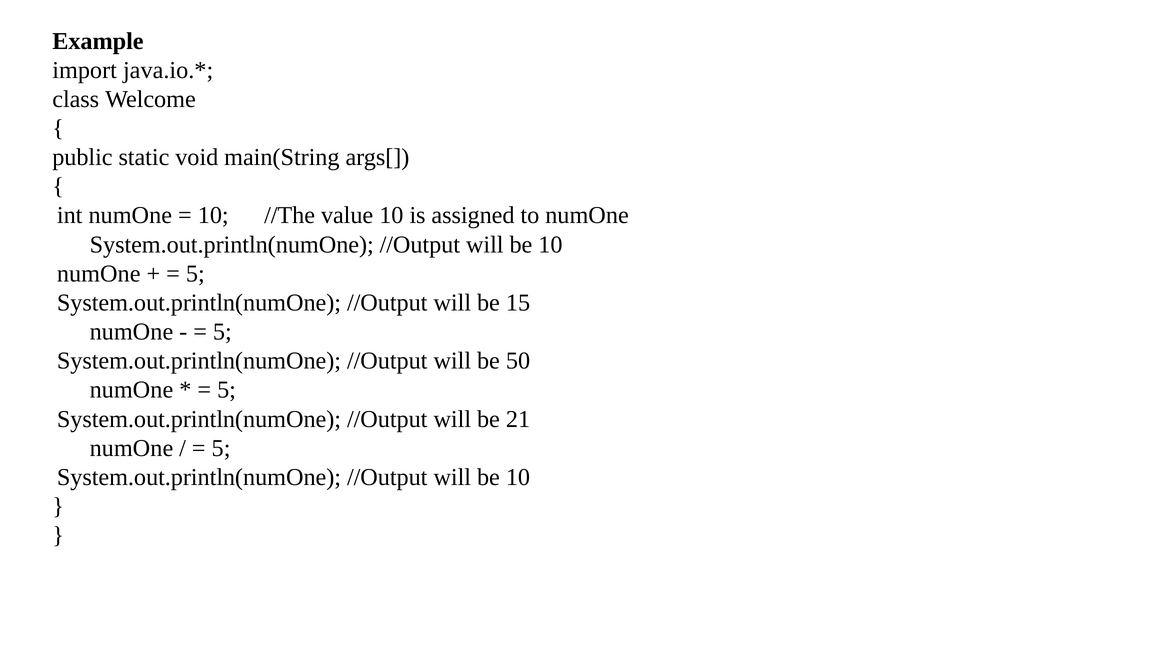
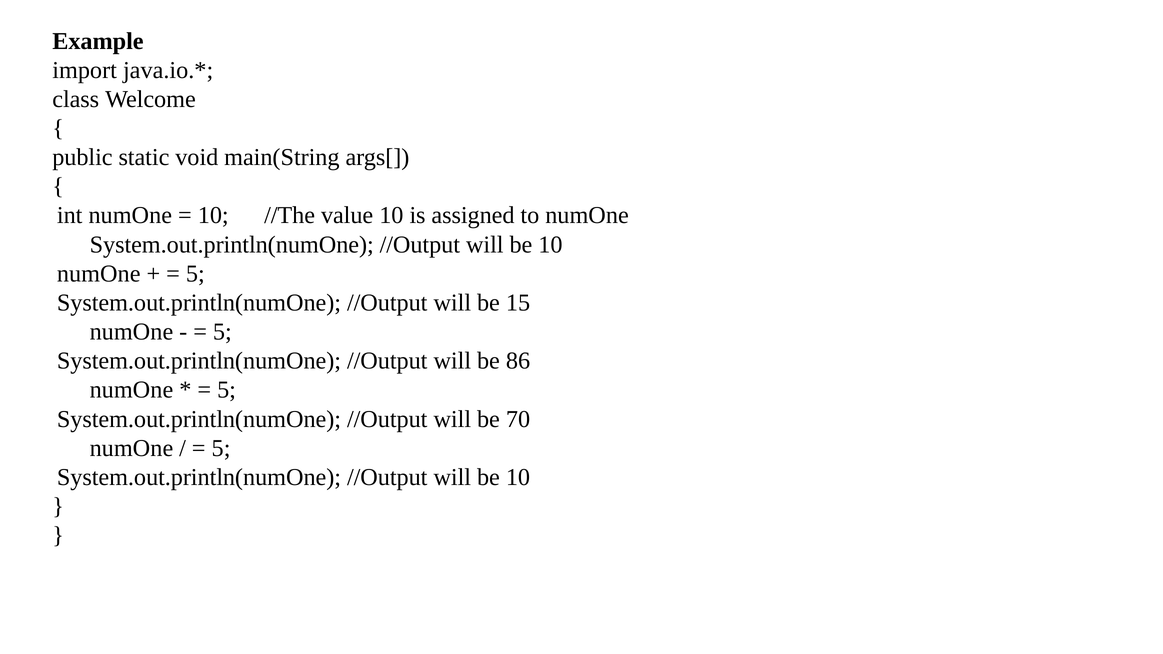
50: 50 -> 86
21: 21 -> 70
